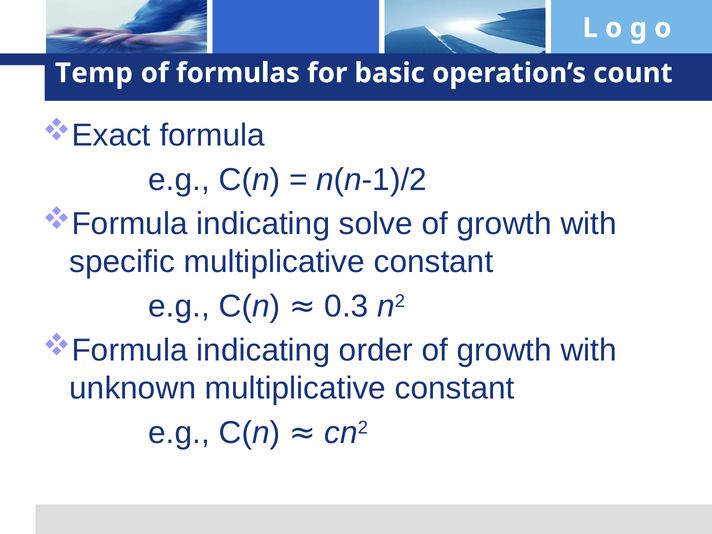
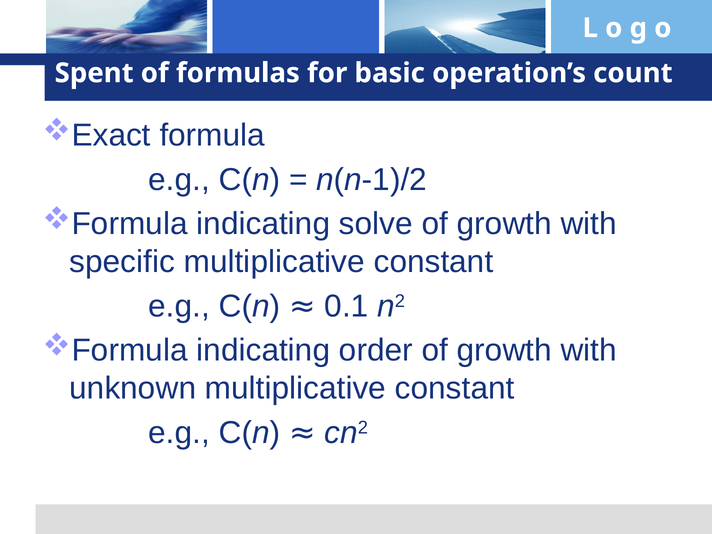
Temp: Temp -> Spent
0.3: 0.3 -> 0.1
